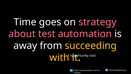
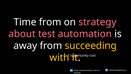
Time goes: goes -> from
